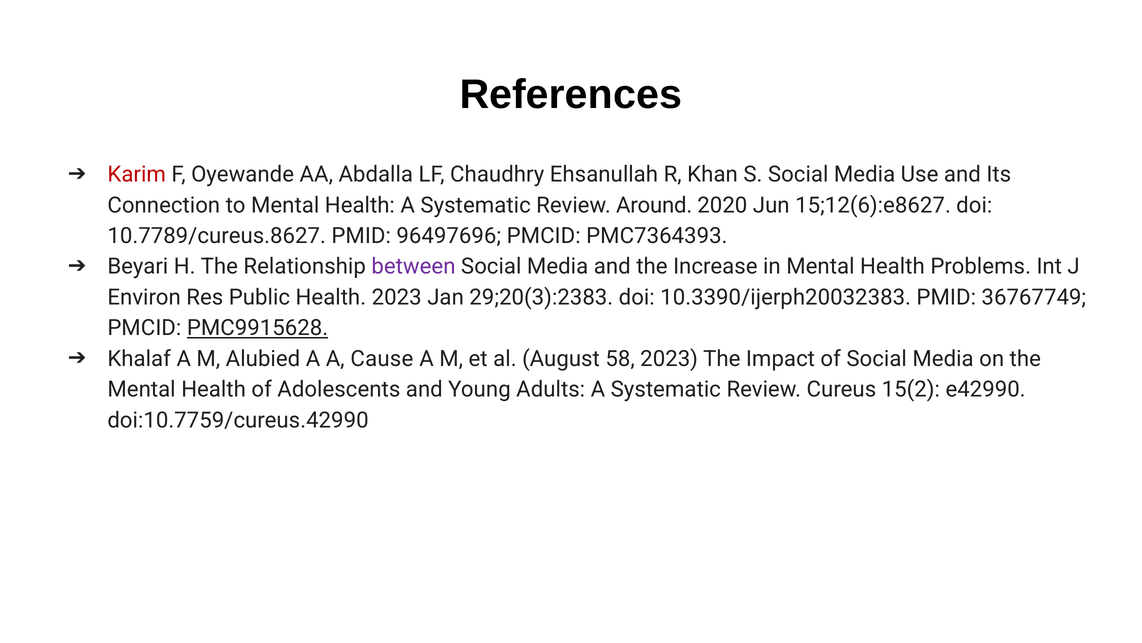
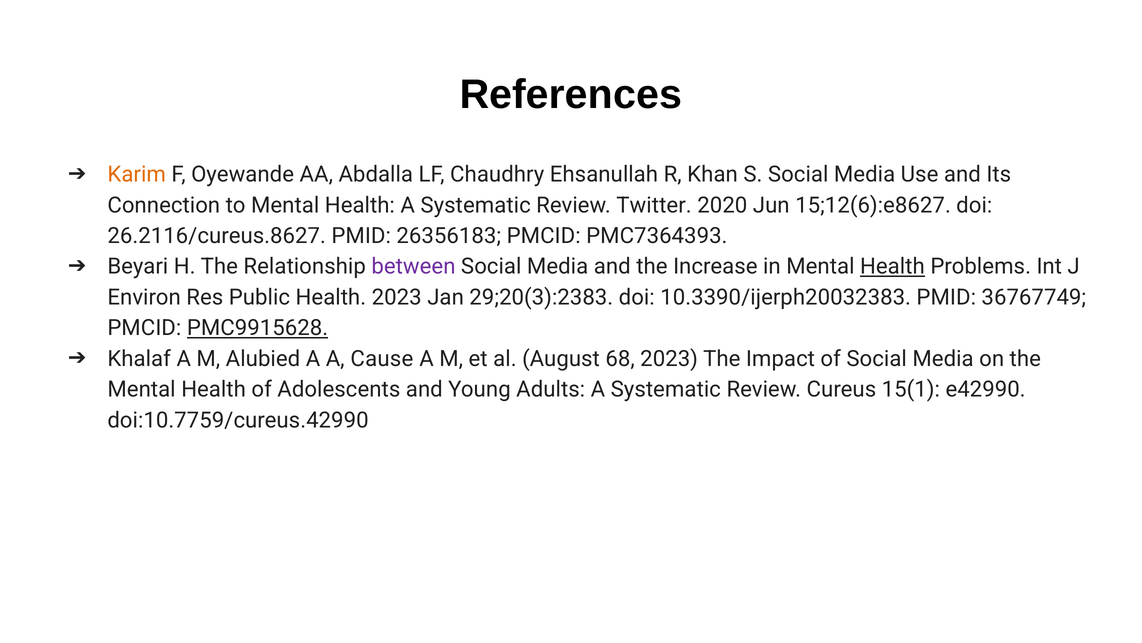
Karim colour: red -> orange
Around: Around -> Twitter
10.7789/cureus.8627: 10.7789/cureus.8627 -> 26.2116/cureus.8627
96497696: 96497696 -> 26356183
Health at (892, 266) underline: none -> present
58: 58 -> 68
15(2: 15(2 -> 15(1
